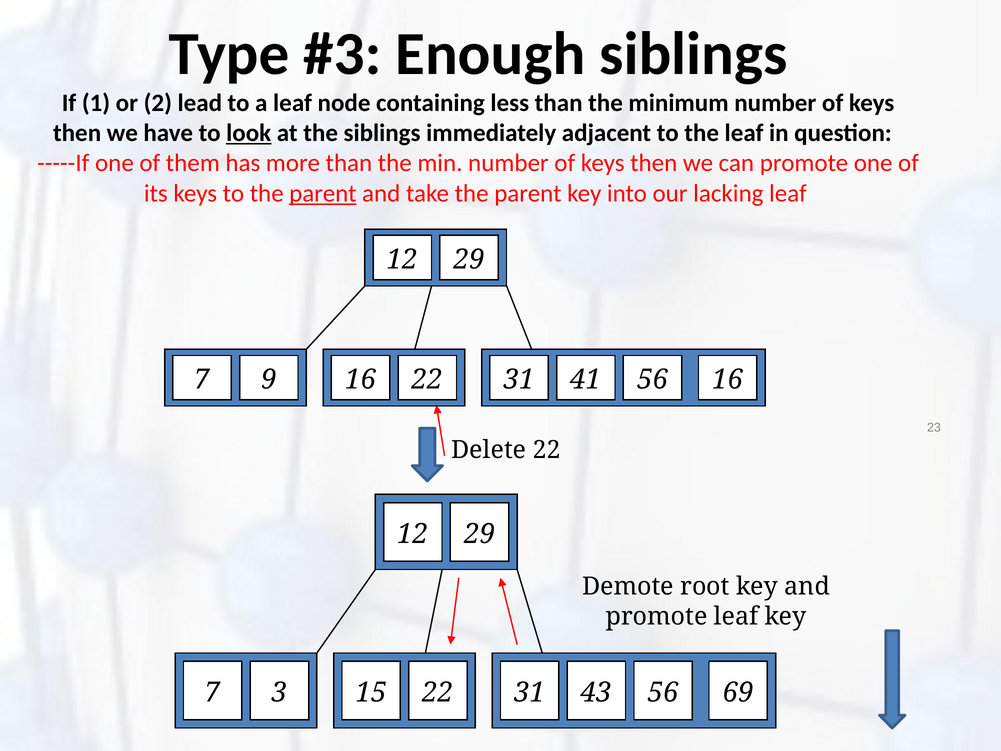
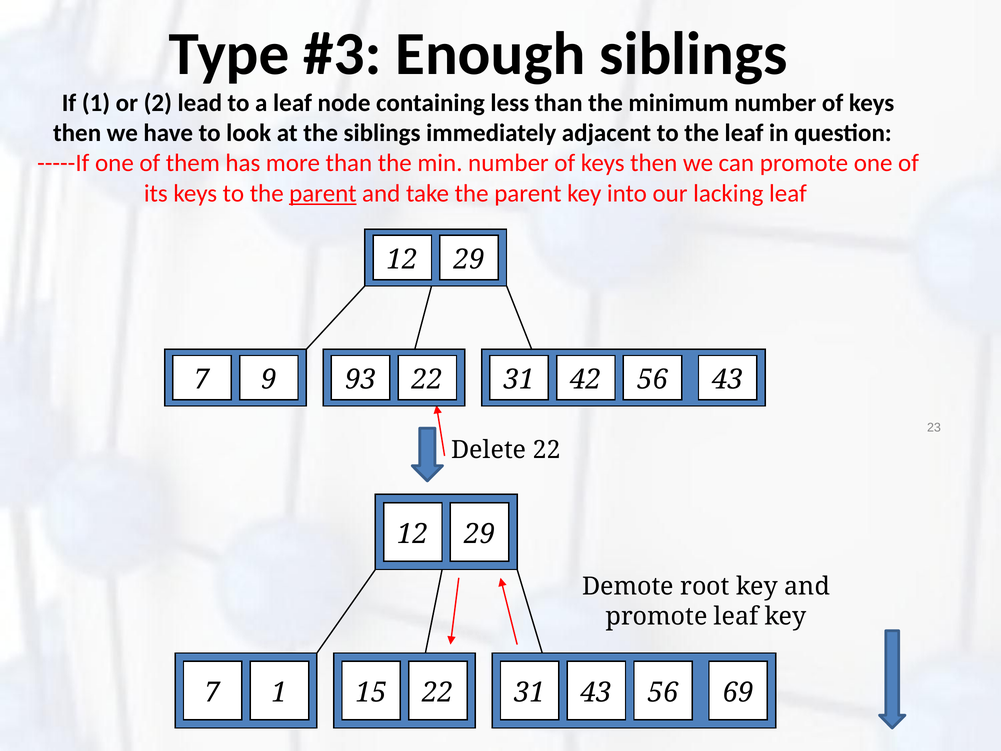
look underline: present -> none
9 16: 16 -> 93
41: 41 -> 42
22 16: 16 -> 43
7 3: 3 -> 1
